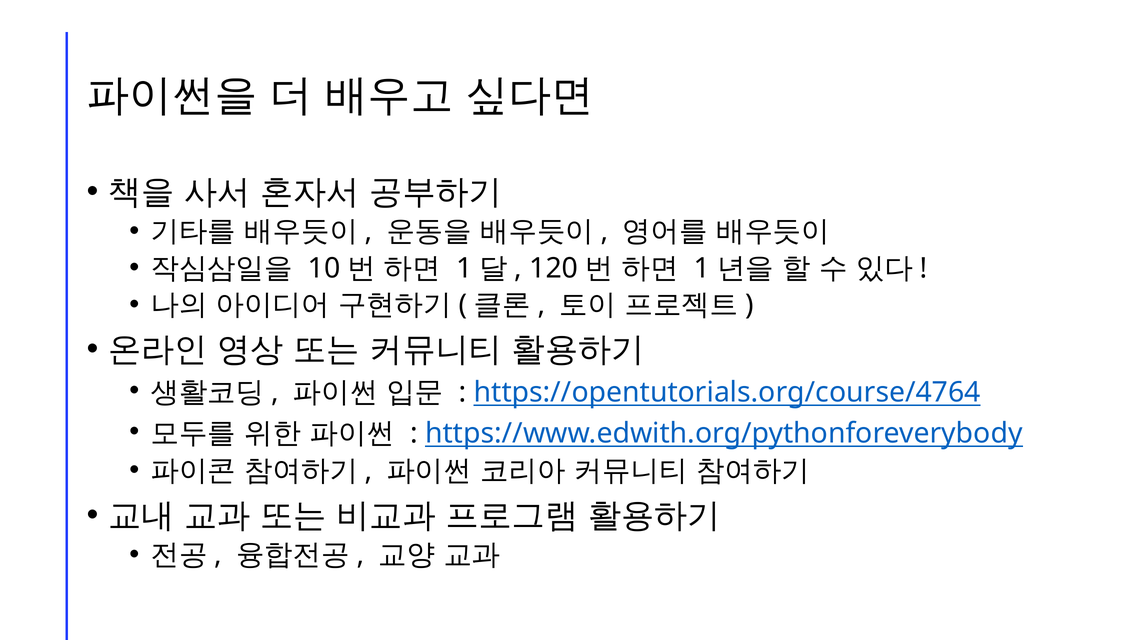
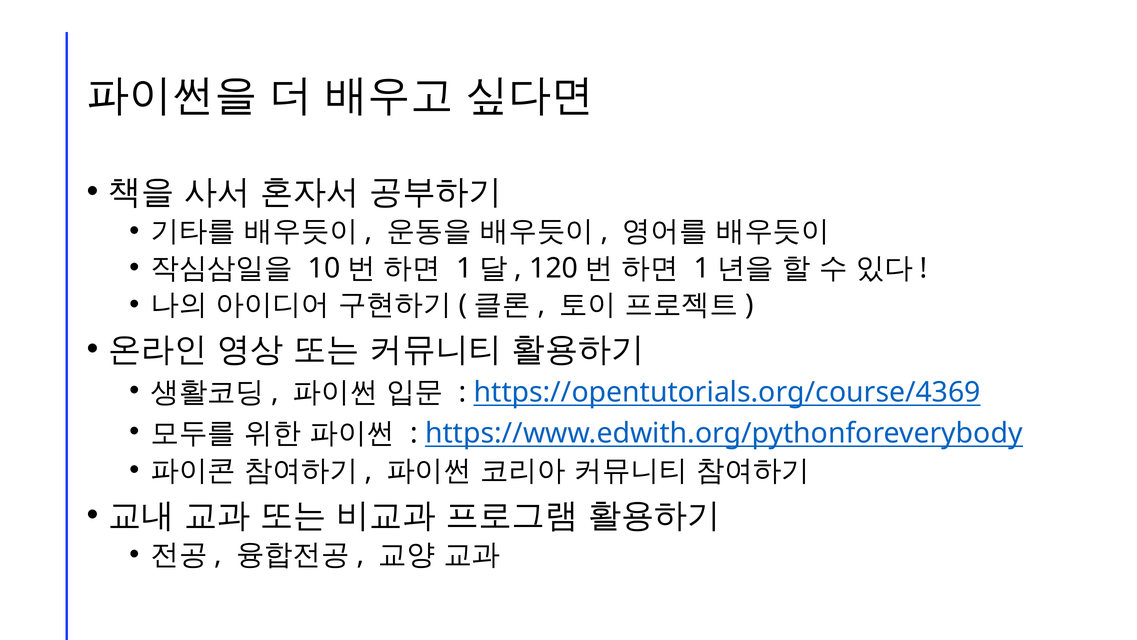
https://opentutorials.org/course/4764: https://opentutorials.org/course/4764 -> https://opentutorials.org/course/4369
